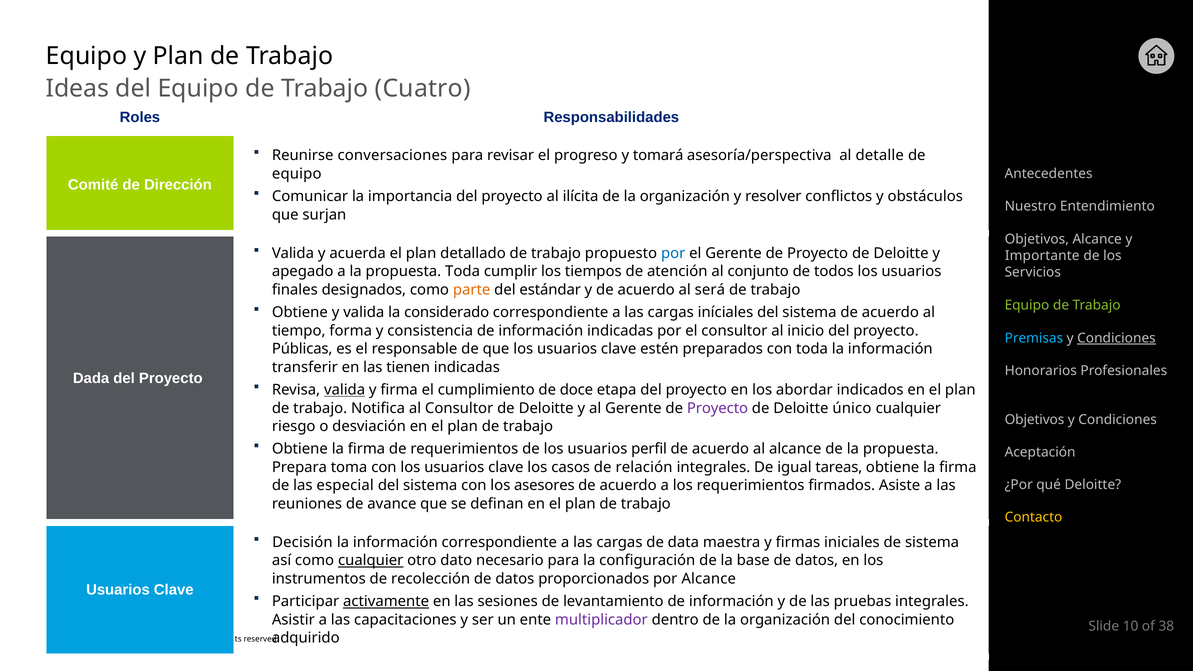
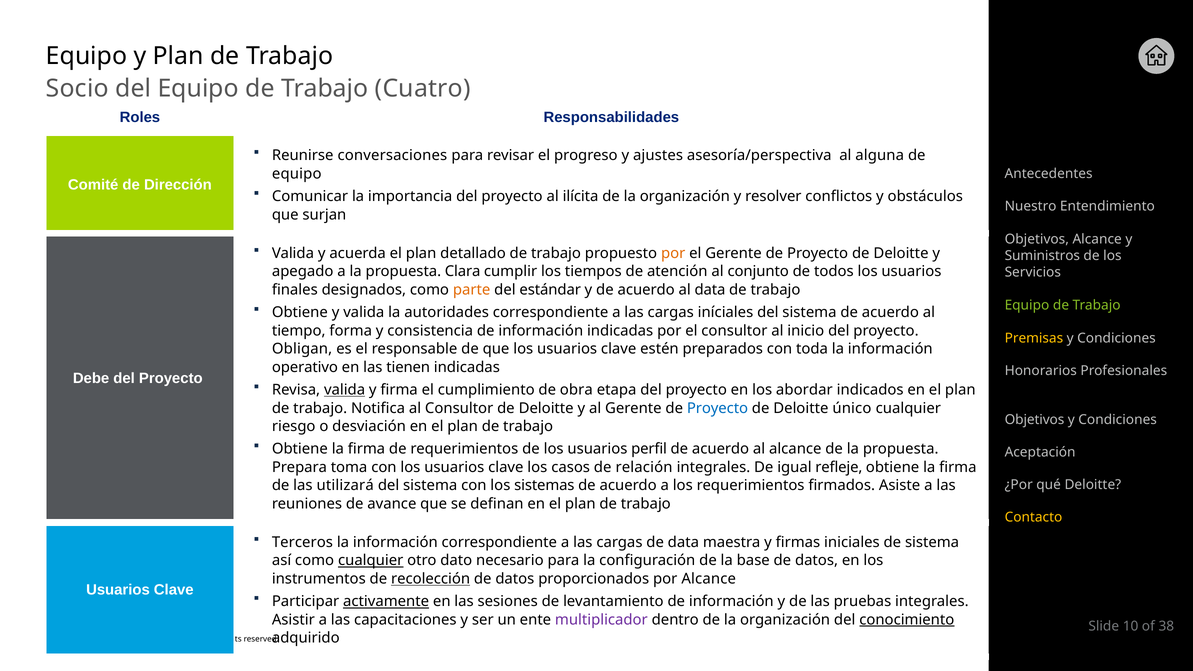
Ideas: Ideas -> Socio
tomará: tomará -> ajustes
detalle: detalle -> alguna
por at (673, 253) colour: blue -> orange
Importante: Importante -> Suministros
propuesta Toda: Toda -> Clara
al será: será -> data
considerado: considerado -> autoridades
Premisas colour: light blue -> yellow
Condiciones at (1116, 338) underline: present -> none
Públicas: Públicas -> Obligan
transferir: transferir -> operativo
Dada: Dada -> Debe
doce: doce -> obra
Proyecto at (717, 408) colour: purple -> blue
tareas: tareas -> refleje
especial: especial -> utilizará
asesores: asesores -> sistemas
Decisión: Decisión -> Terceros
recolección underline: none -> present
conocimiento underline: none -> present
